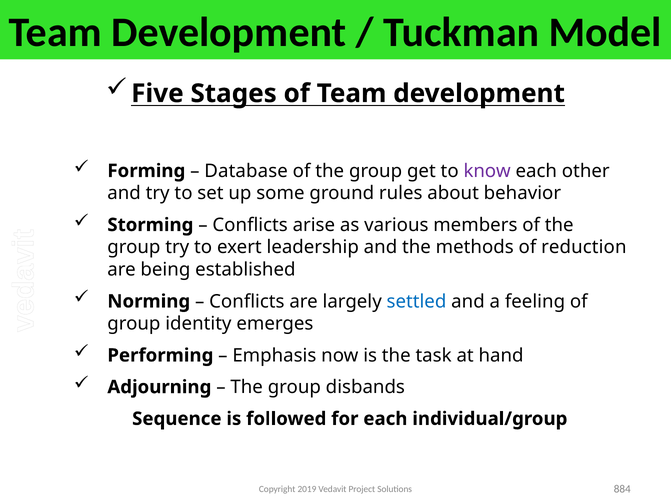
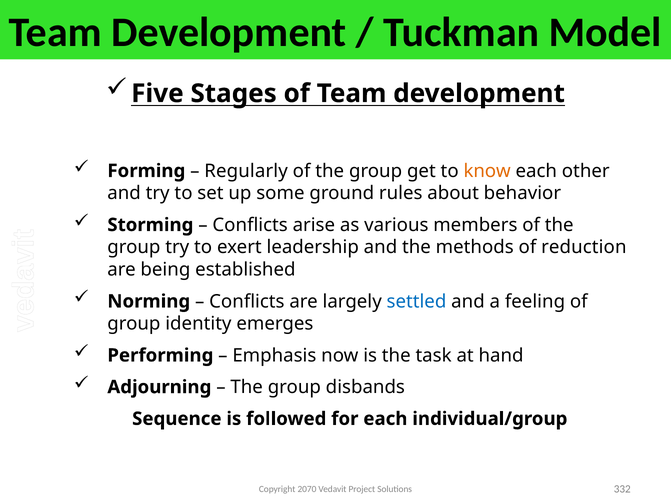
Database: Database -> Regularly
know colour: purple -> orange
2019: 2019 -> 2070
884: 884 -> 332
